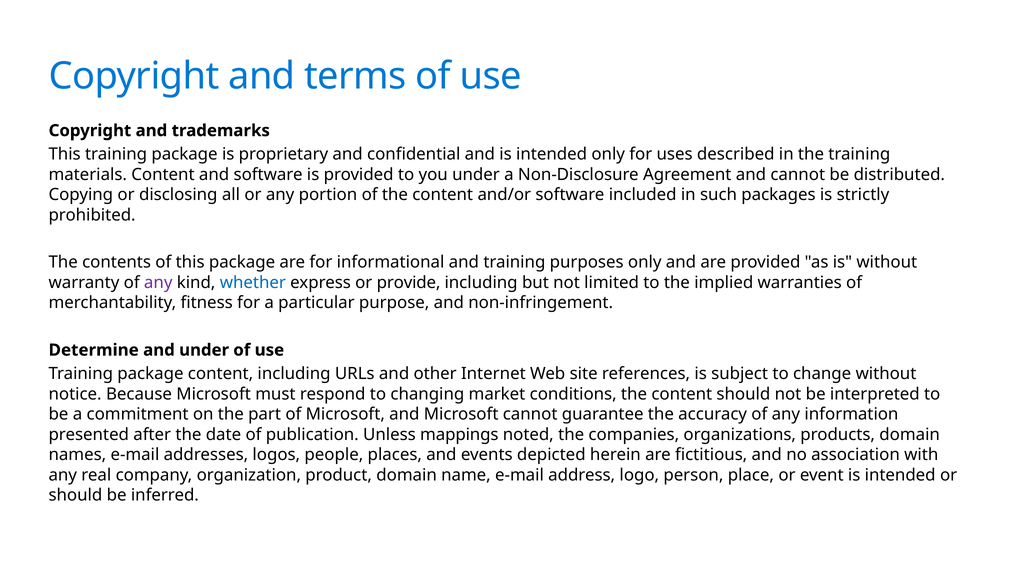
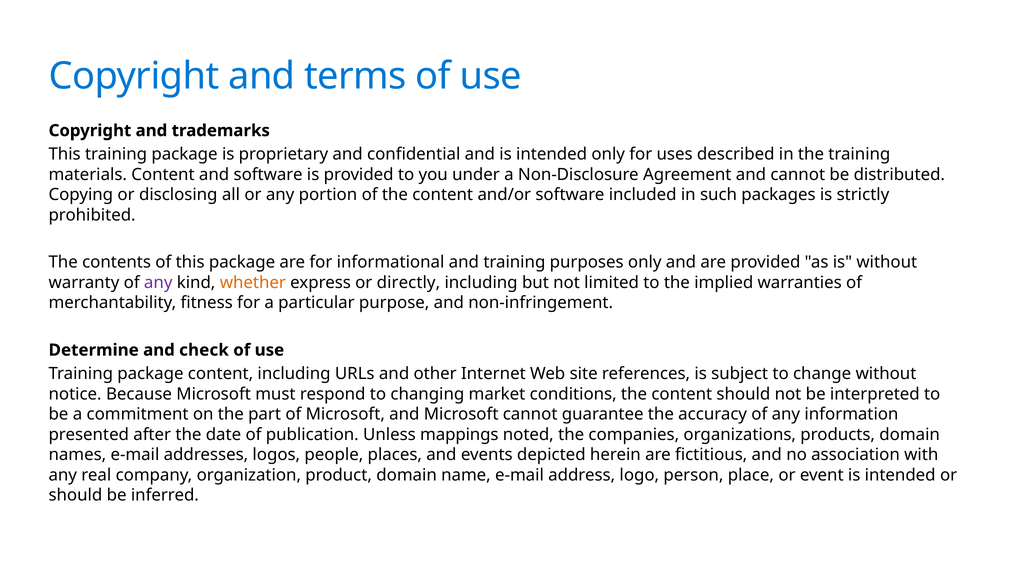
whether colour: blue -> orange
provide: provide -> directly
and under: under -> check
